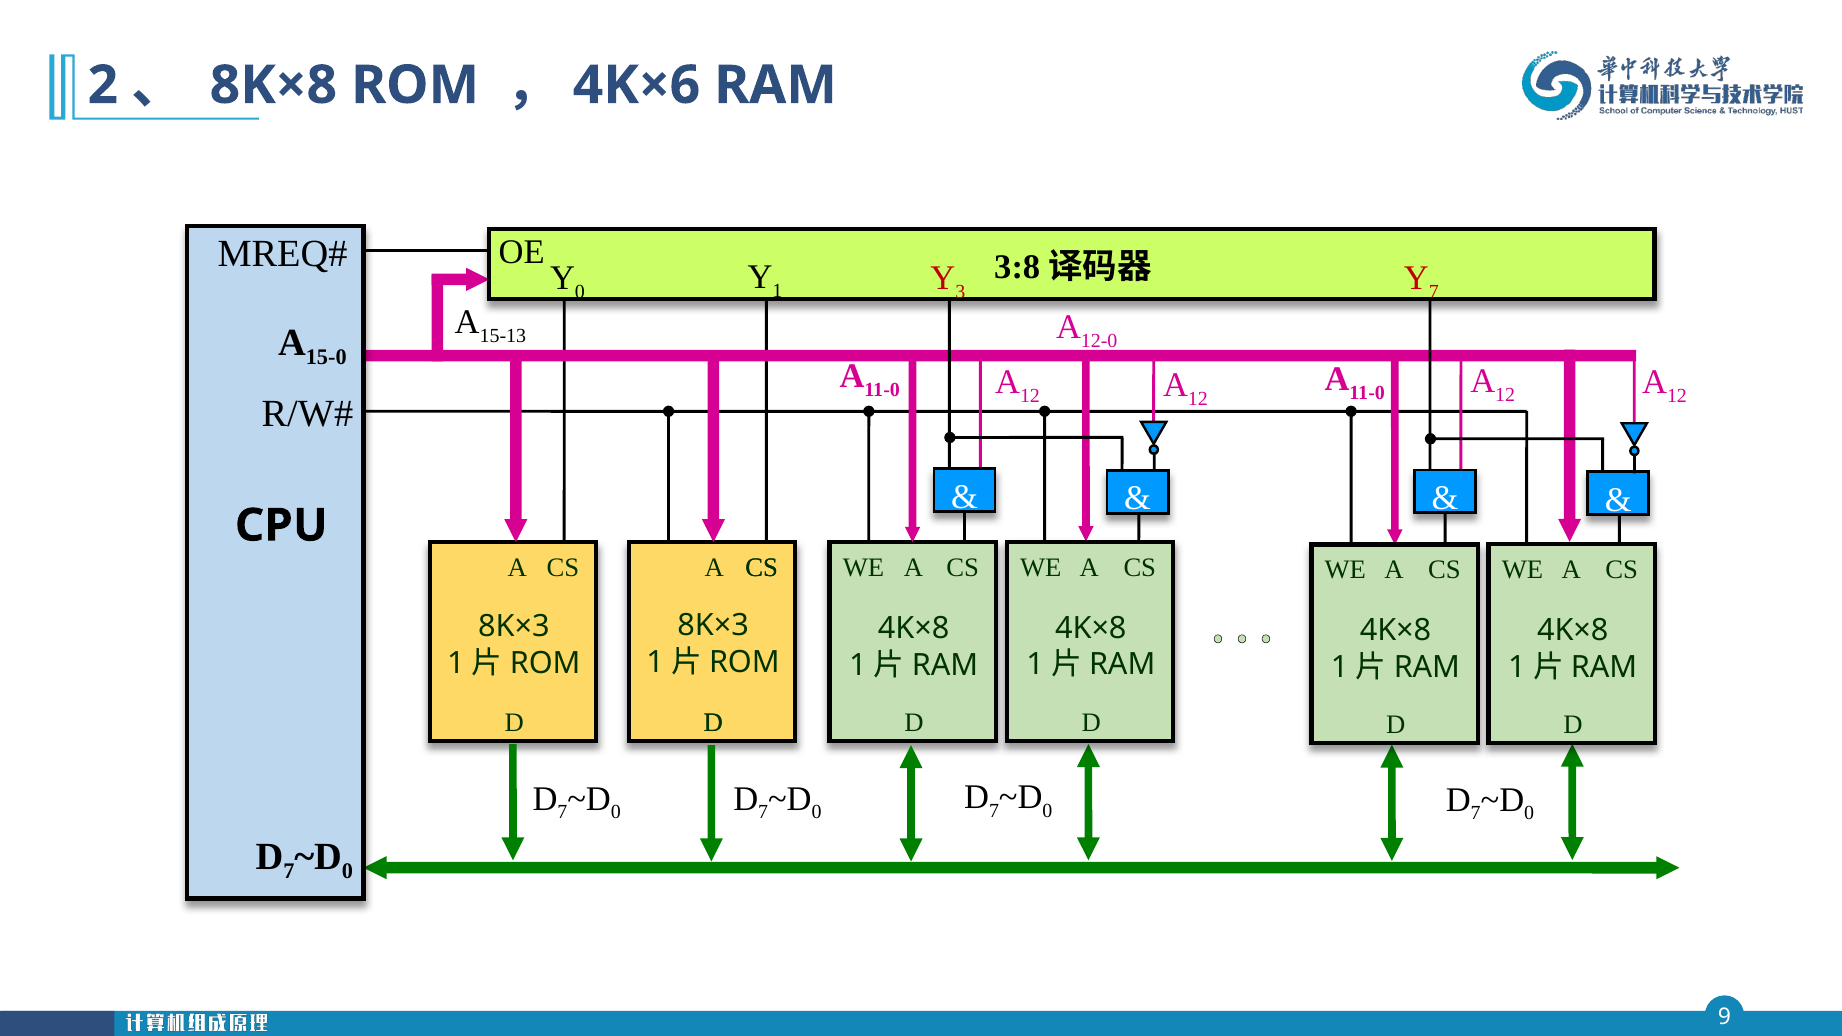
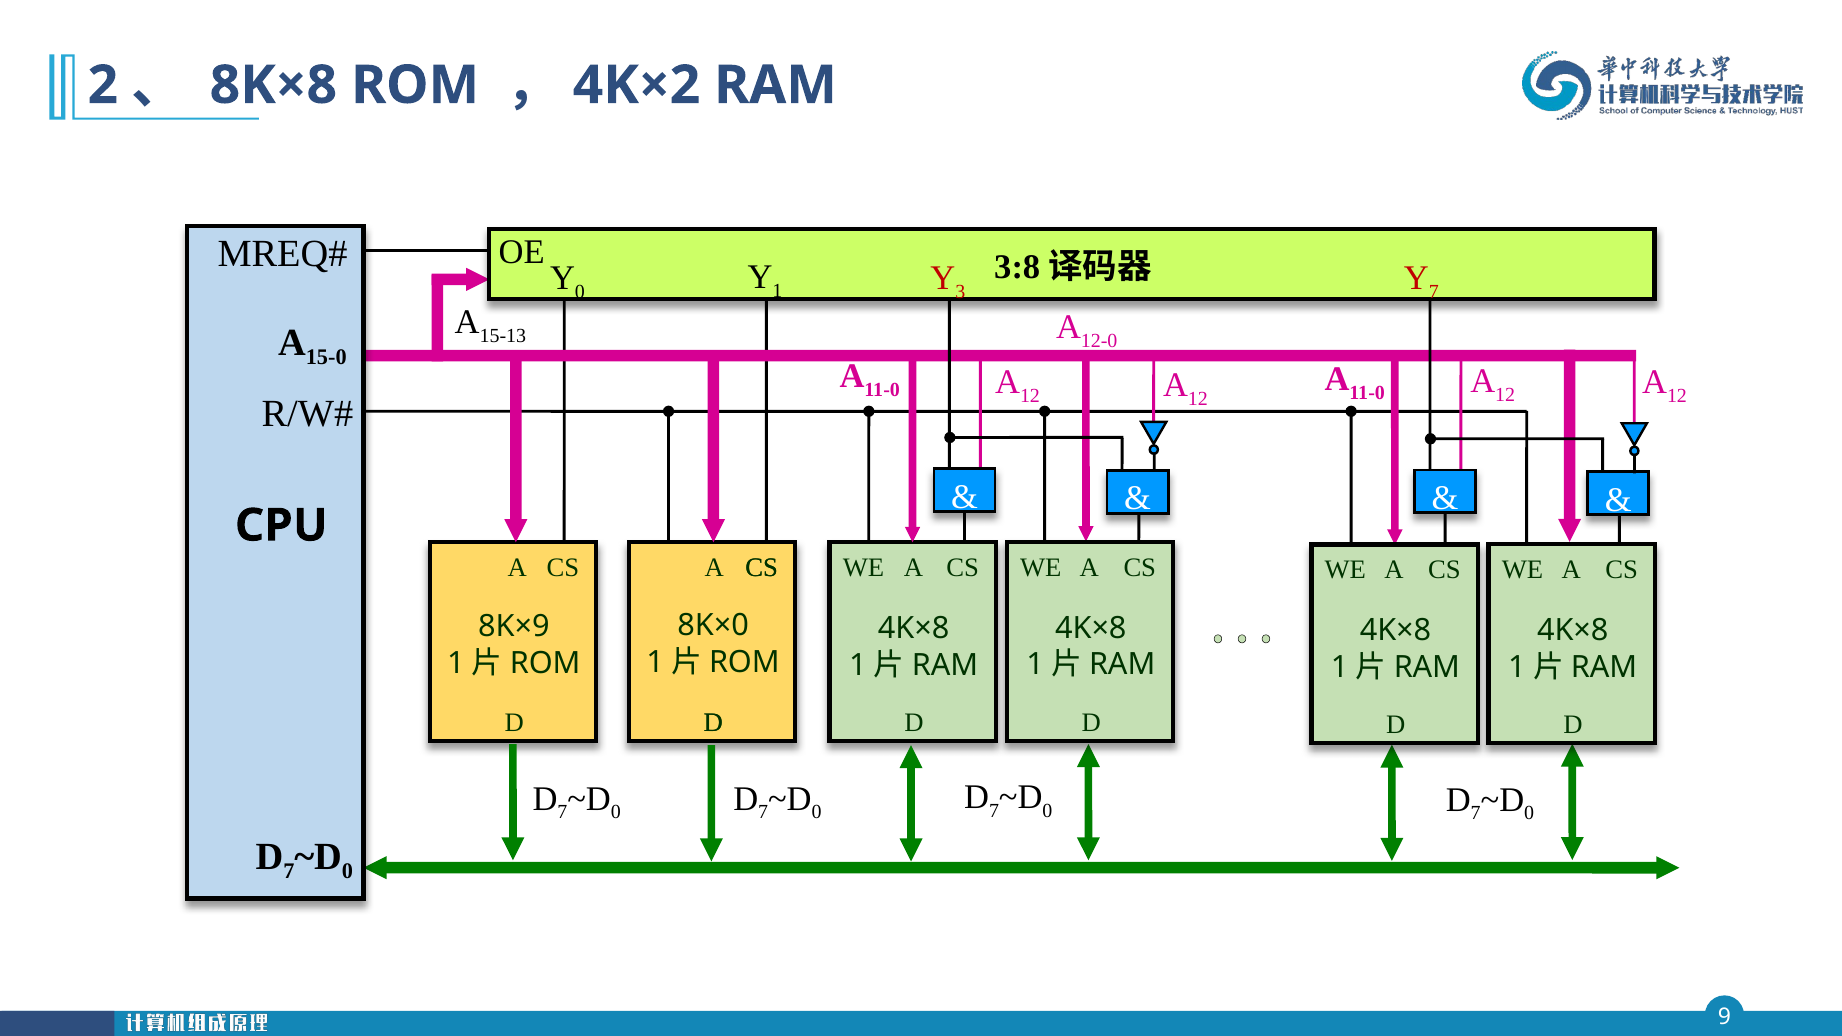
4K×6: 4K×6 -> 4K×2
8K×3 at (713, 626): 8K×3 -> 8K×0
8K×3 at (514, 627): 8K×3 -> 8K×9
